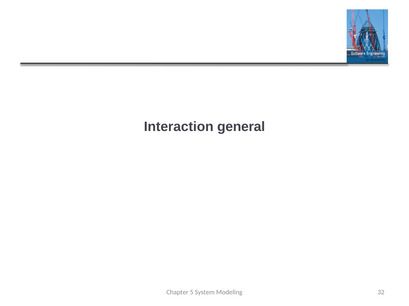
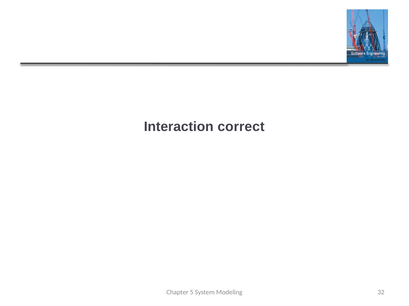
general: general -> correct
